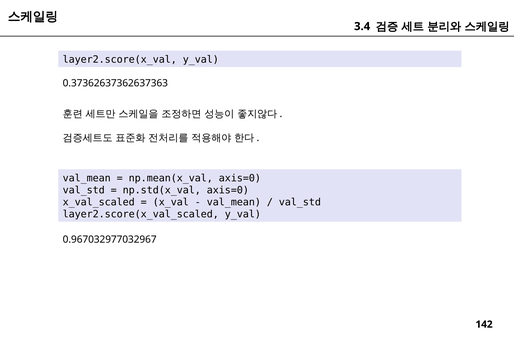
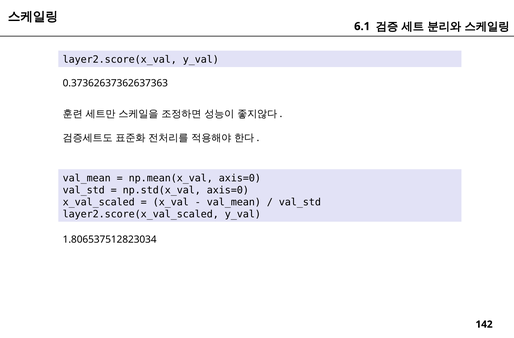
3.4: 3.4 -> 6.1
0.967032977032967: 0.967032977032967 -> 1.806537512823034
